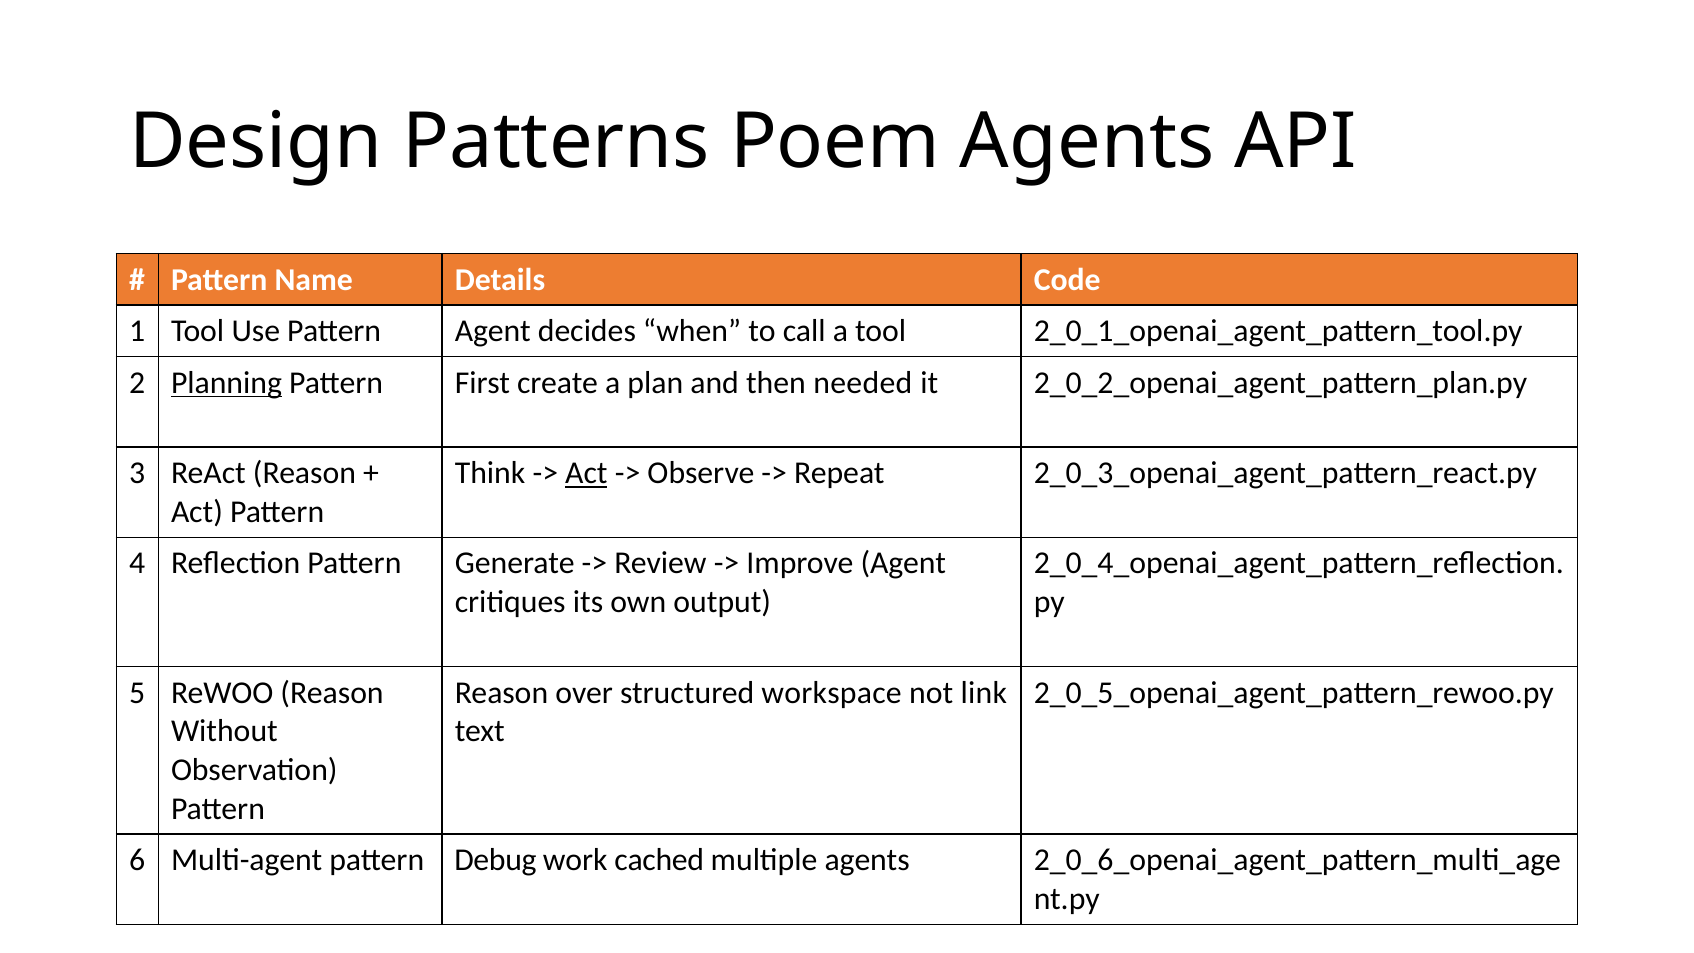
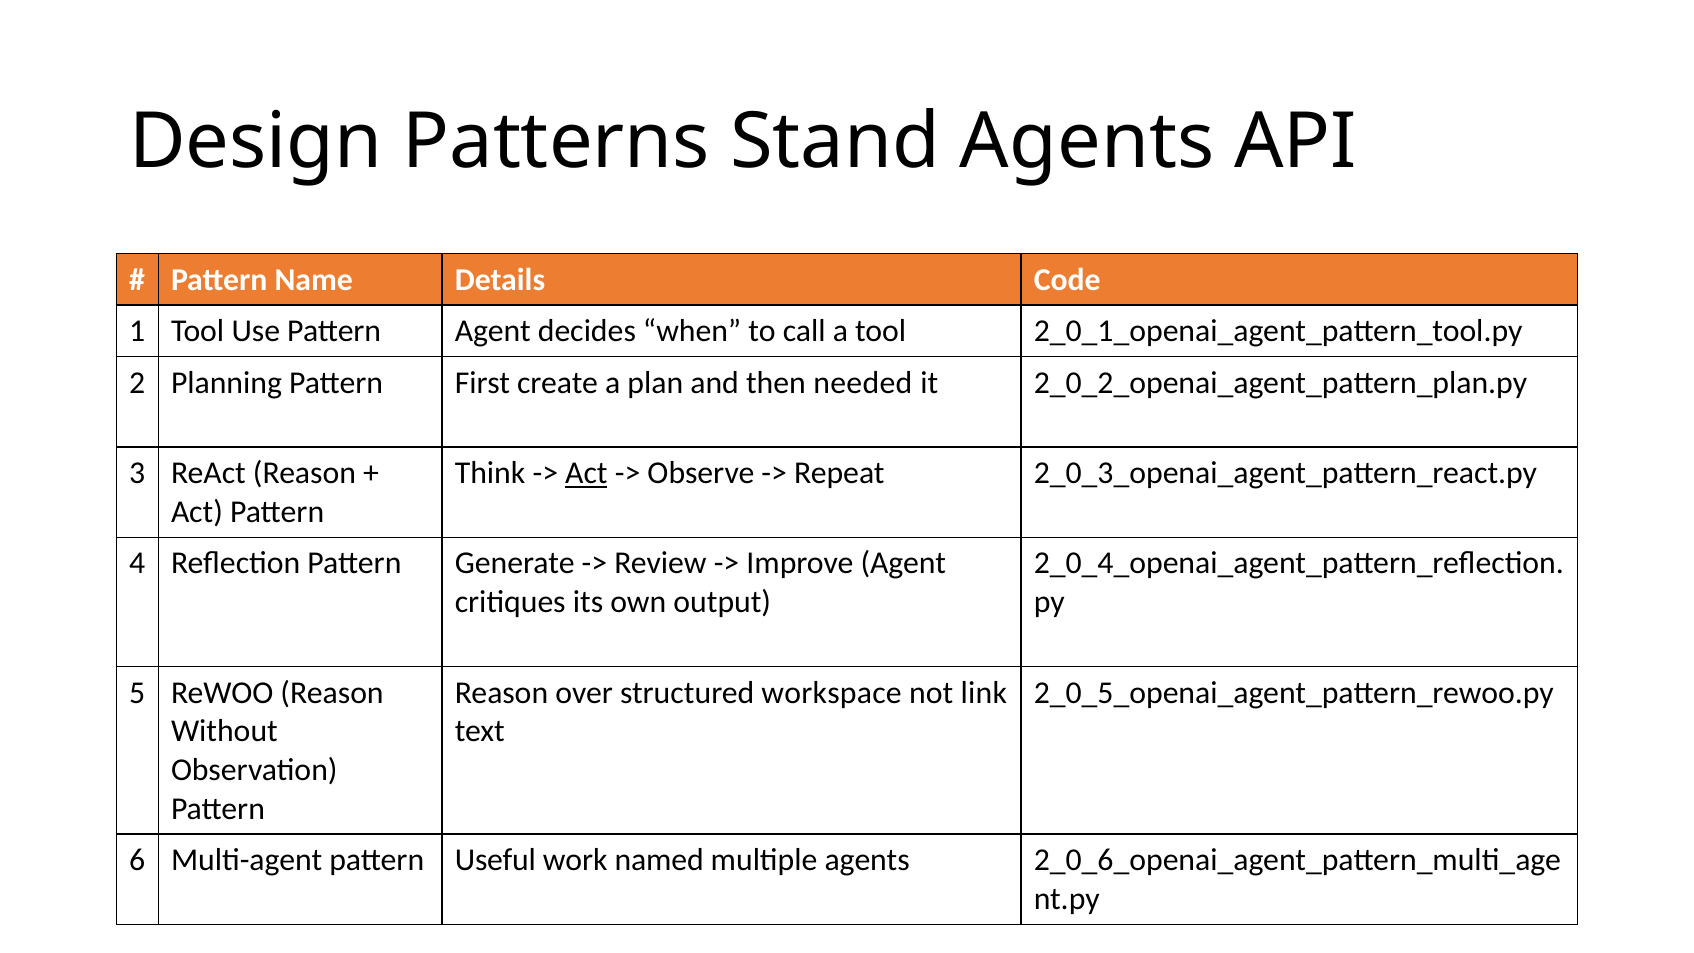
Poem: Poem -> Stand
Planning underline: present -> none
Debug: Debug -> Useful
cached: cached -> named
